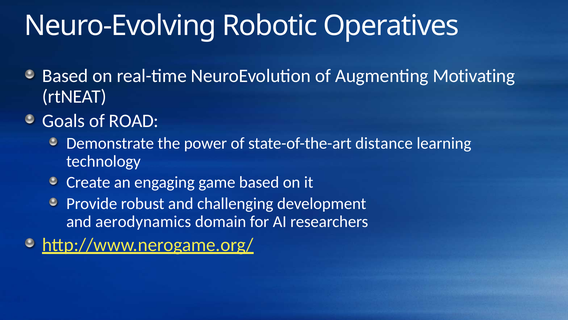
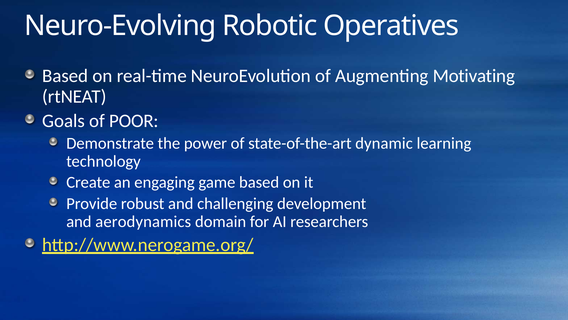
ROAD: ROAD -> POOR
distance: distance -> dynamic
